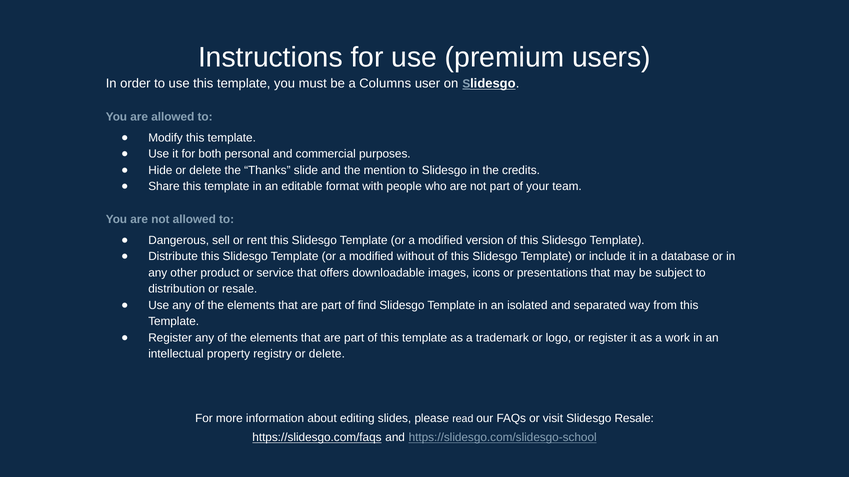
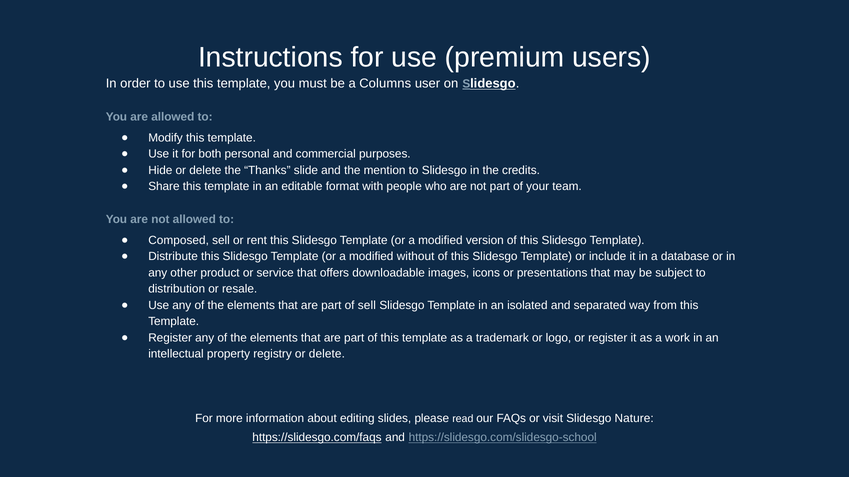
Dangerous: Dangerous -> Composed
of find: find -> sell
Slidesgo Resale: Resale -> Nature
